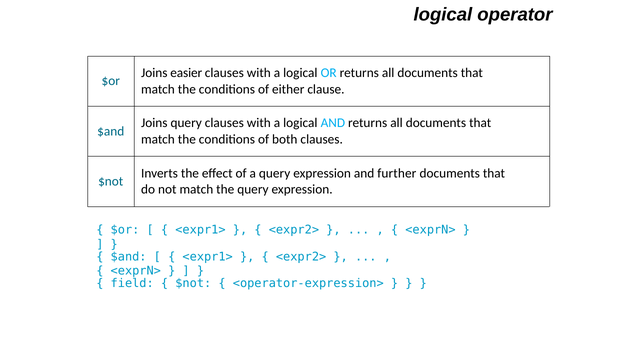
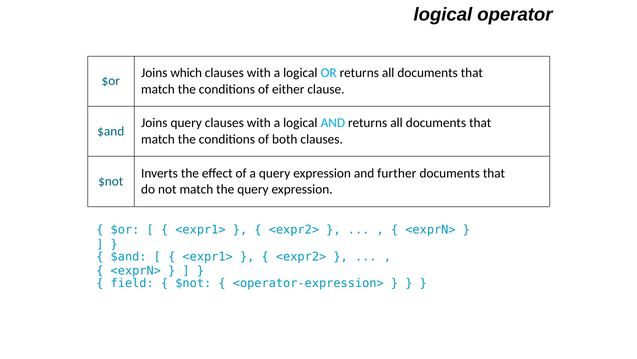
easier: easier -> which
